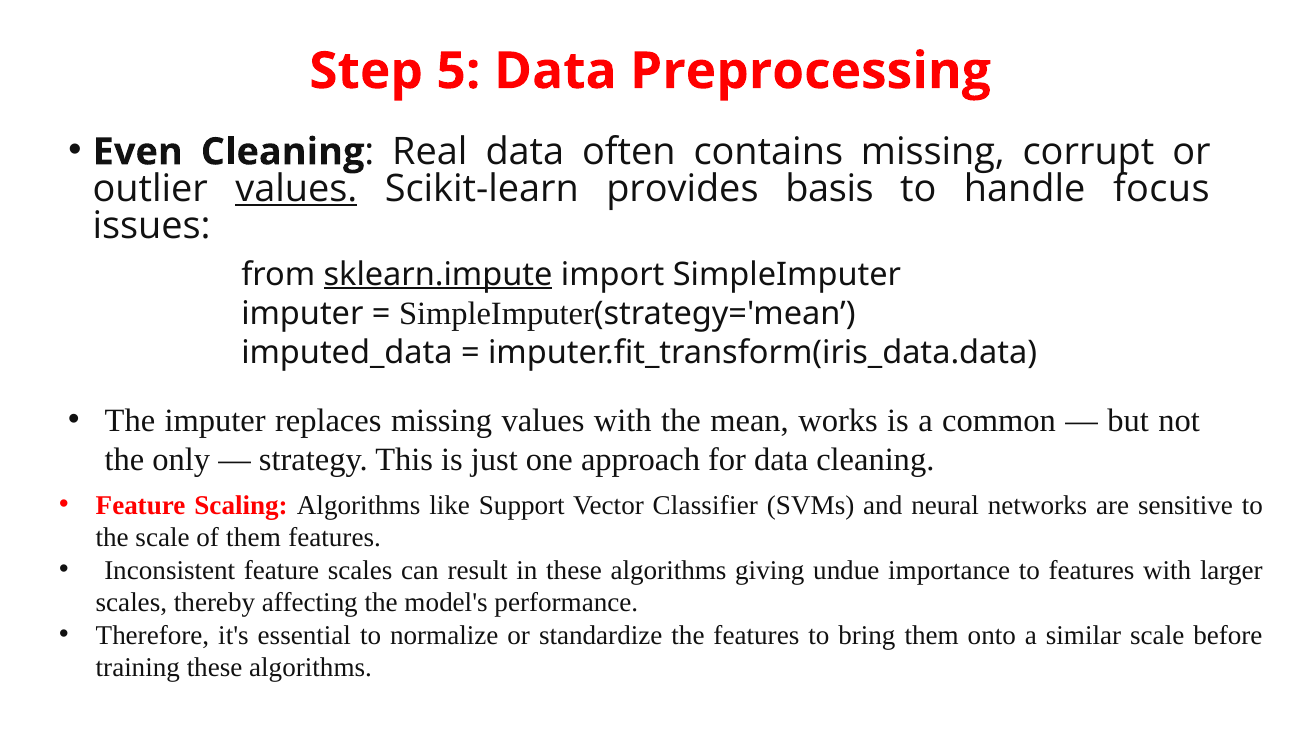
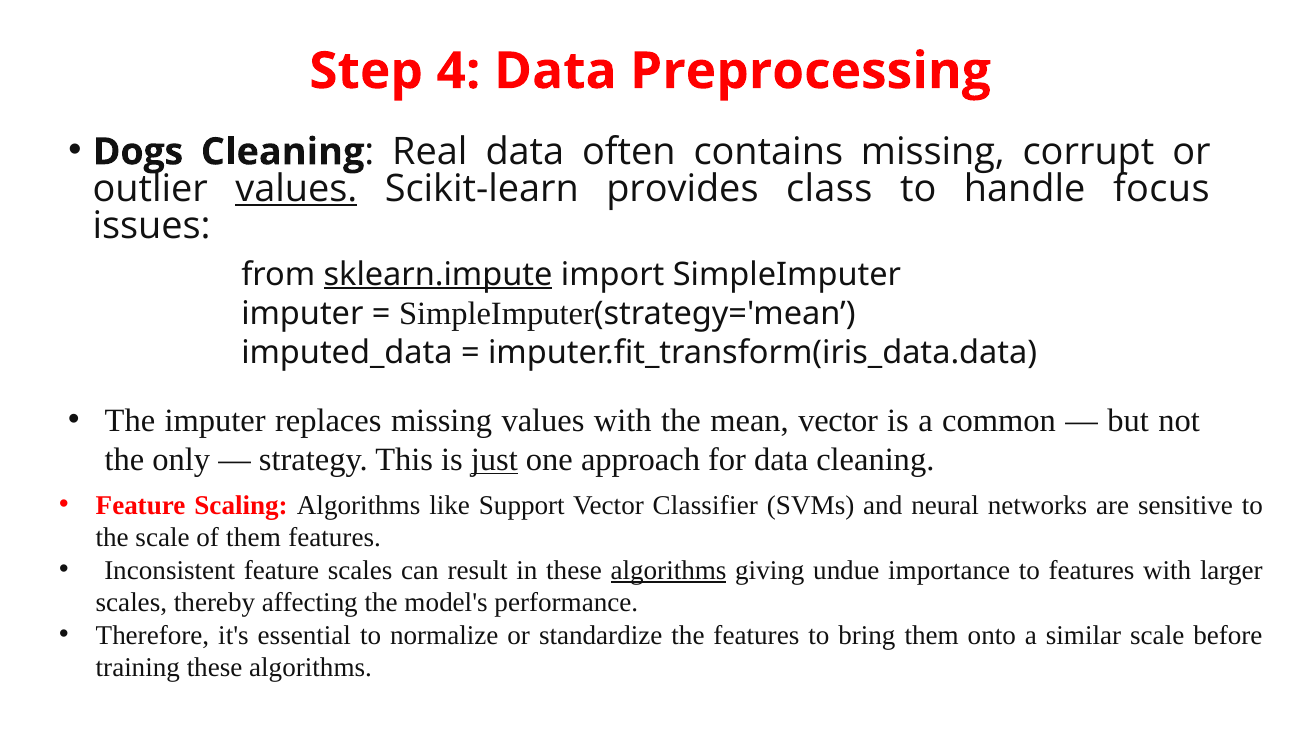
5: 5 -> 4
Even: Even -> Dogs
basis: basis -> class
mean works: works -> vector
just underline: none -> present
algorithms at (669, 571) underline: none -> present
